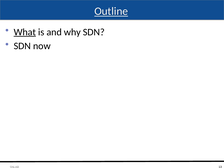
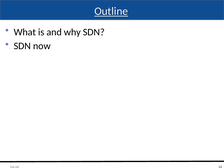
What underline: present -> none
